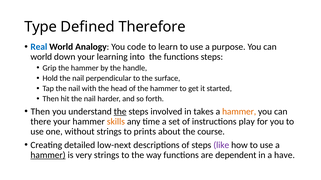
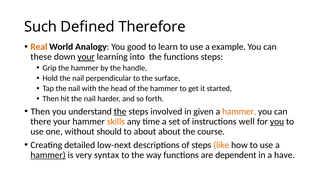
Type: Type -> Such
Real colour: blue -> orange
code: code -> good
purpose: purpose -> example
world at (41, 57): world -> these
your at (86, 57) underline: none -> present
takes: takes -> given
play: play -> well
you at (277, 122) underline: none -> present
without strings: strings -> should
to prints: prints -> about
like colour: purple -> orange
very strings: strings -> syntax
